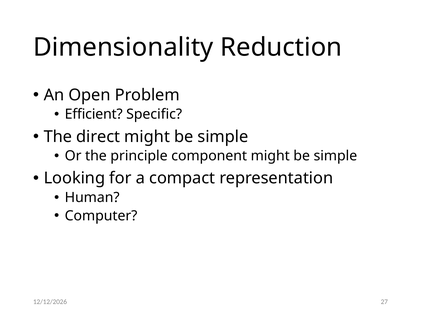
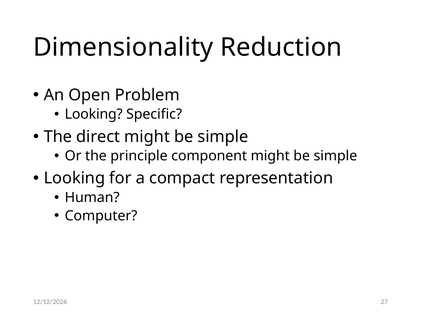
Efficient at (94, 114): Efficient -> Looking
